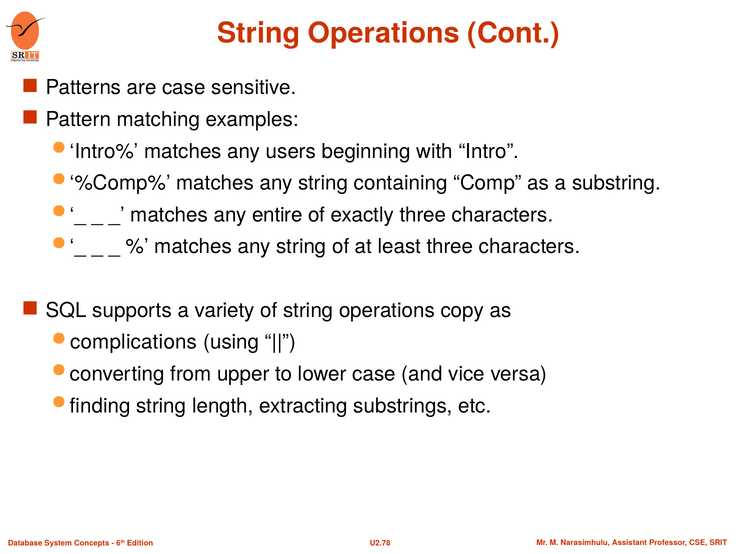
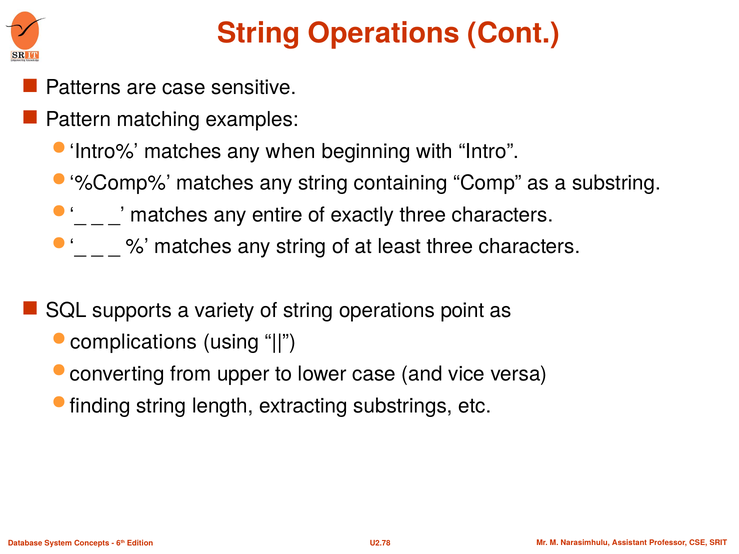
users: users -> when
copy: copy -> point
